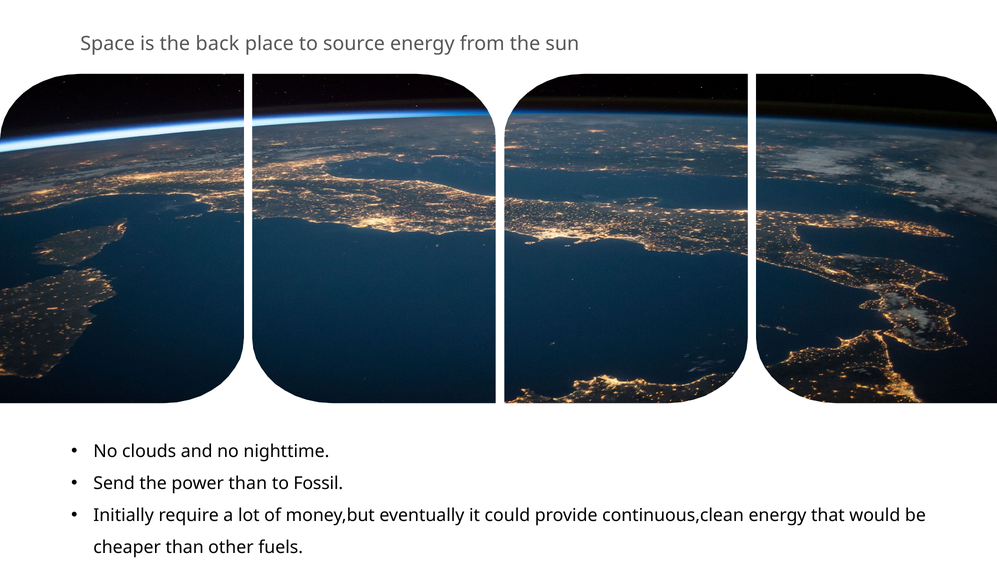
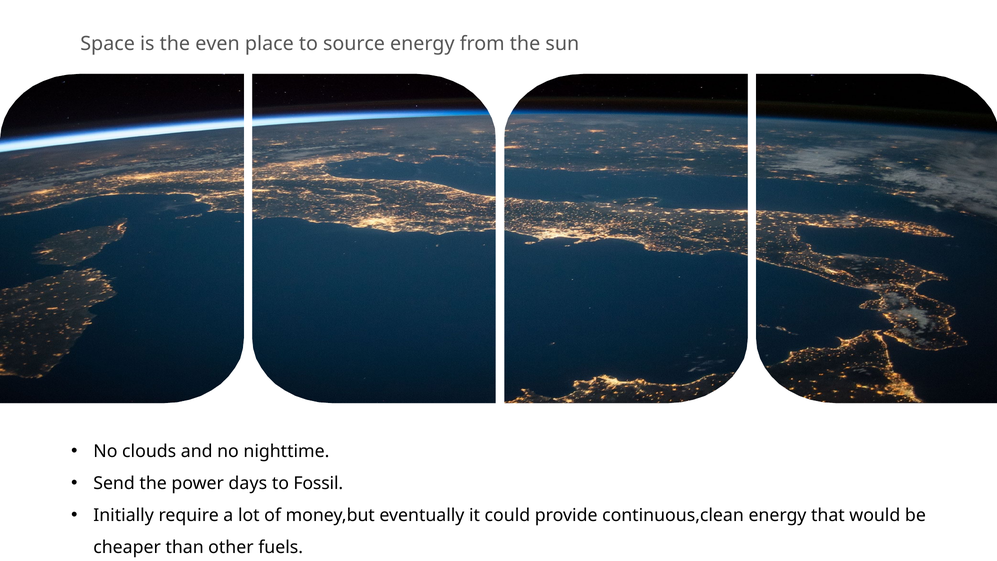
back: back -> even
power than: than -> days
